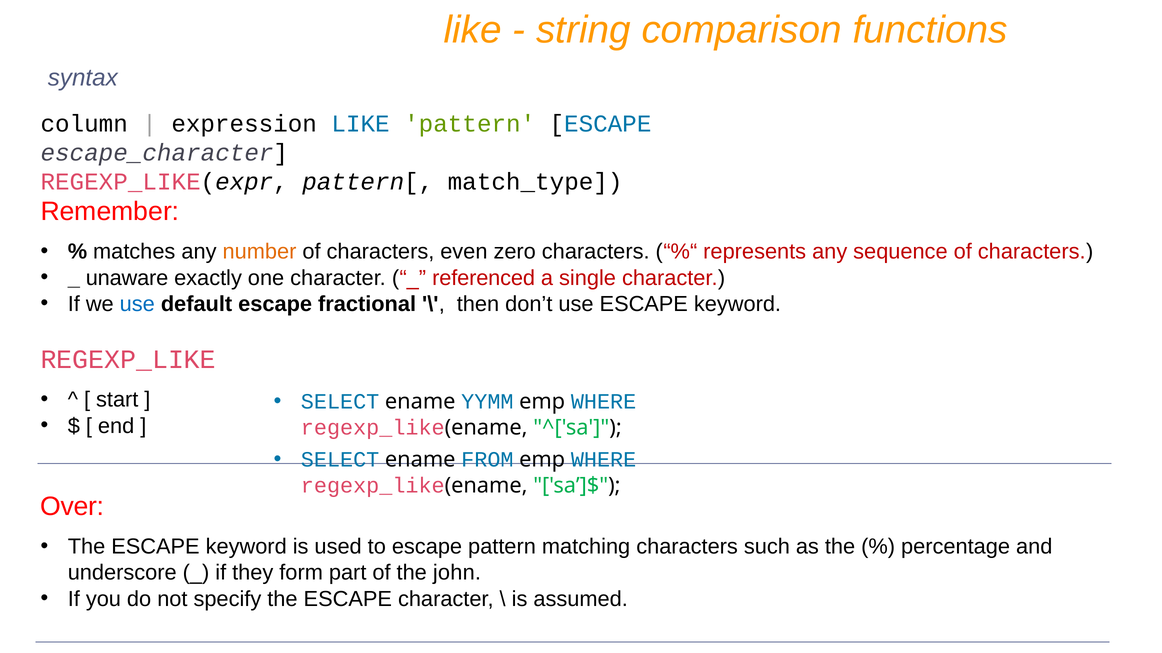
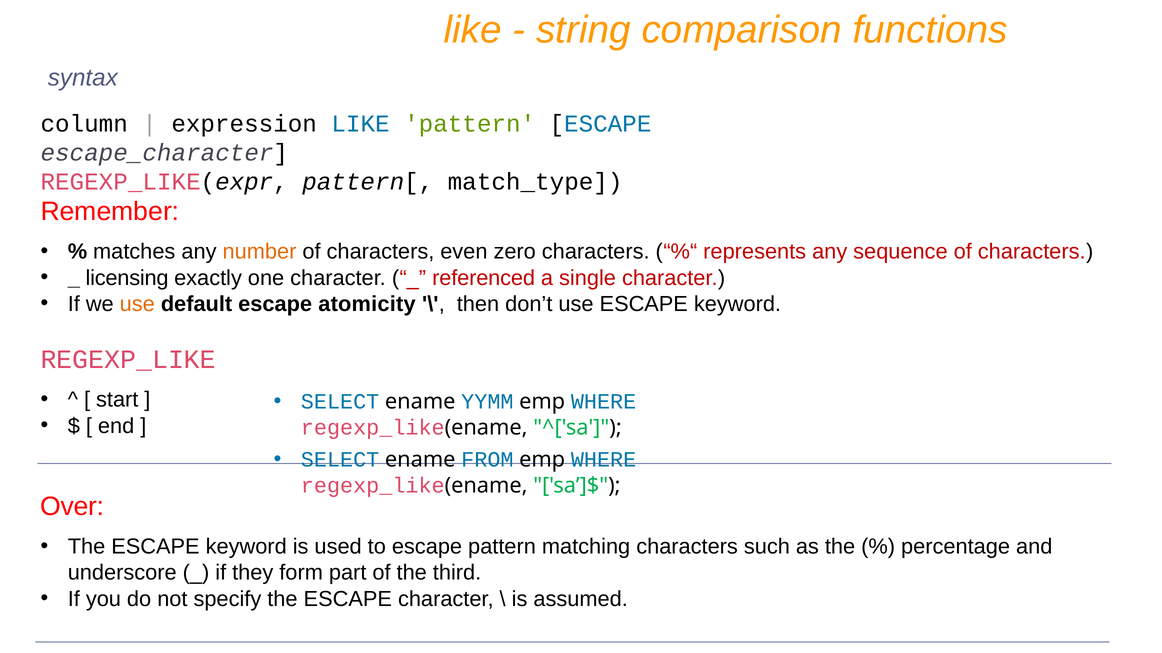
unaware: unaware -> licensing
use at (137, 304) colour: blue -> orange
fractional: fractional -> atomicity
john: john -> third
